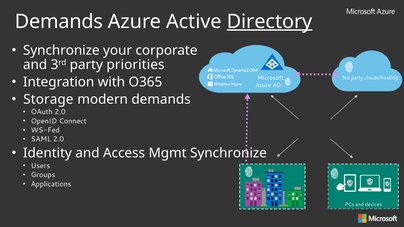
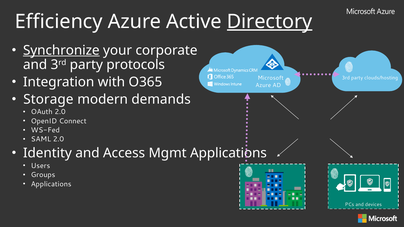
Demands at (59, 22): Demands -> Efficiency
Synchronize at (61, 50) underline: none -> present
priorities: priorities -> protocols
Mgmt Synchronize: Synchronize -> Applications
